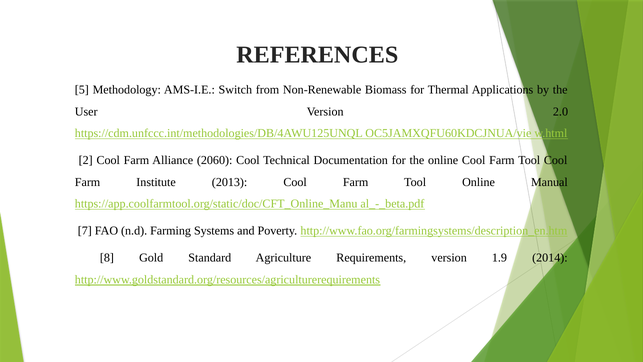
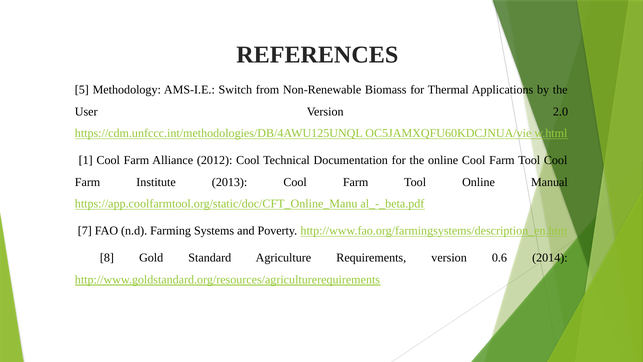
2: 2 -> 1
2060: 2060 -> 2012
1.9: 1.9 -> 0.6
